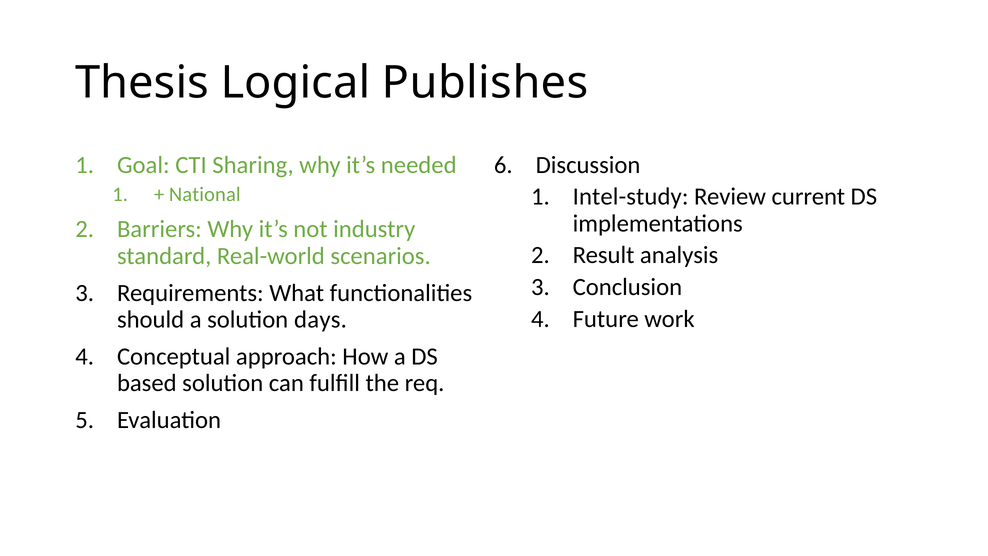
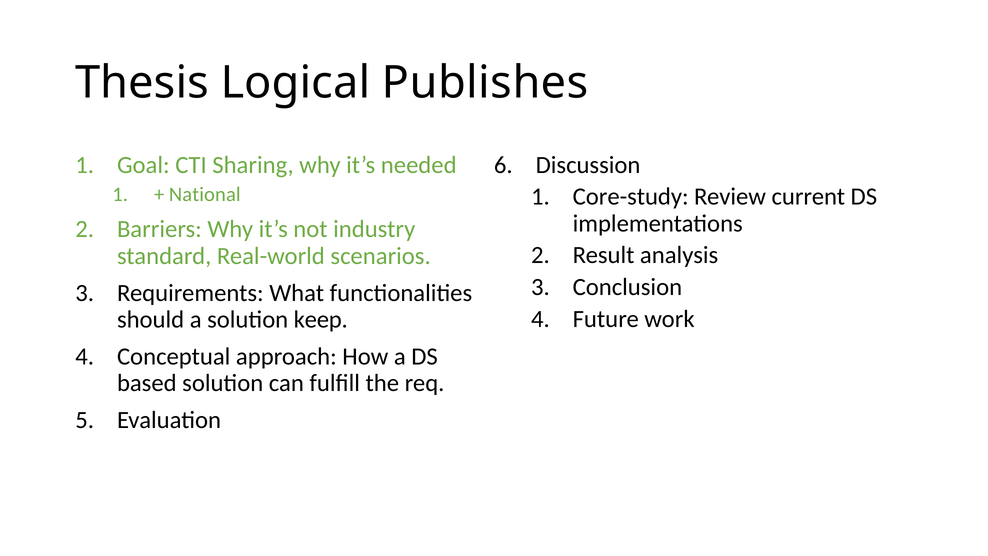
Intel-study: Intel-study -> Core-study
days: days -> keep
